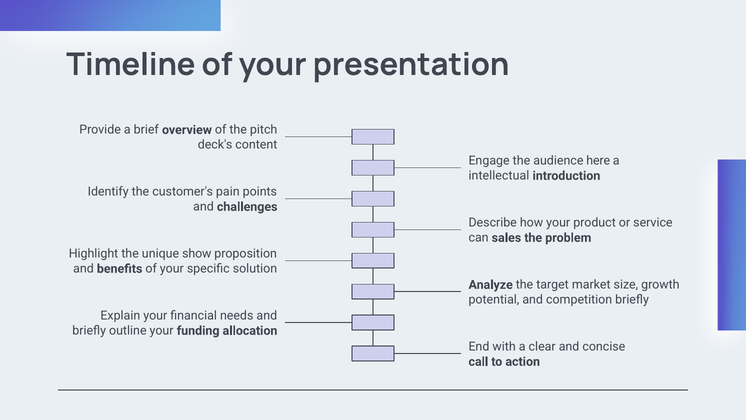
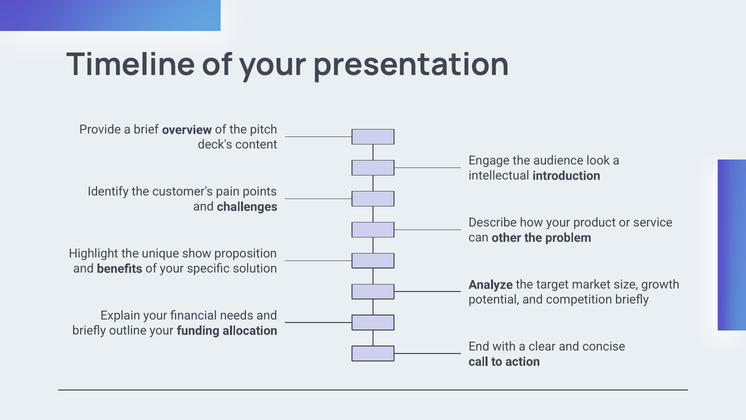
here: here -> look
sales: sales -> other
